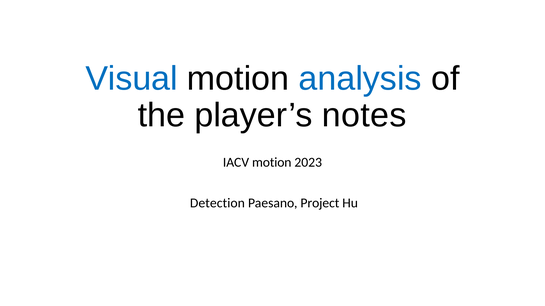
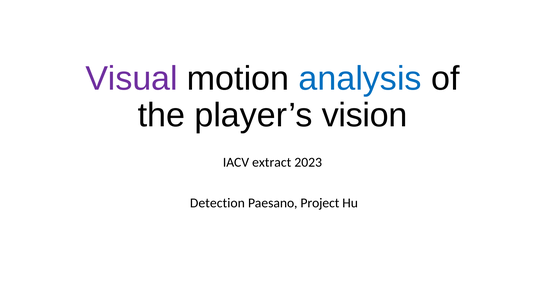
Visual colour: blue -> purple
notes: notes -> vision
IACV motion: motion -> extract
